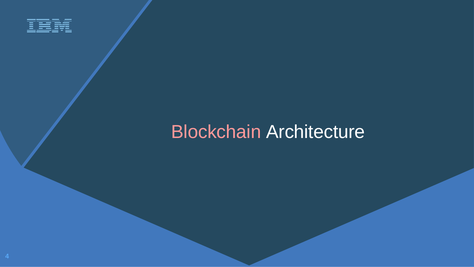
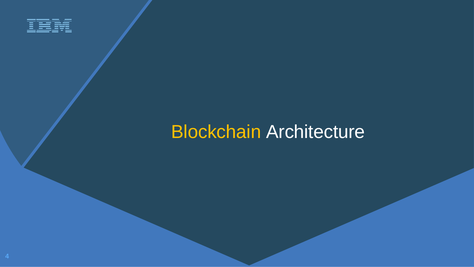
Blockchain colour: pink -> yellow
